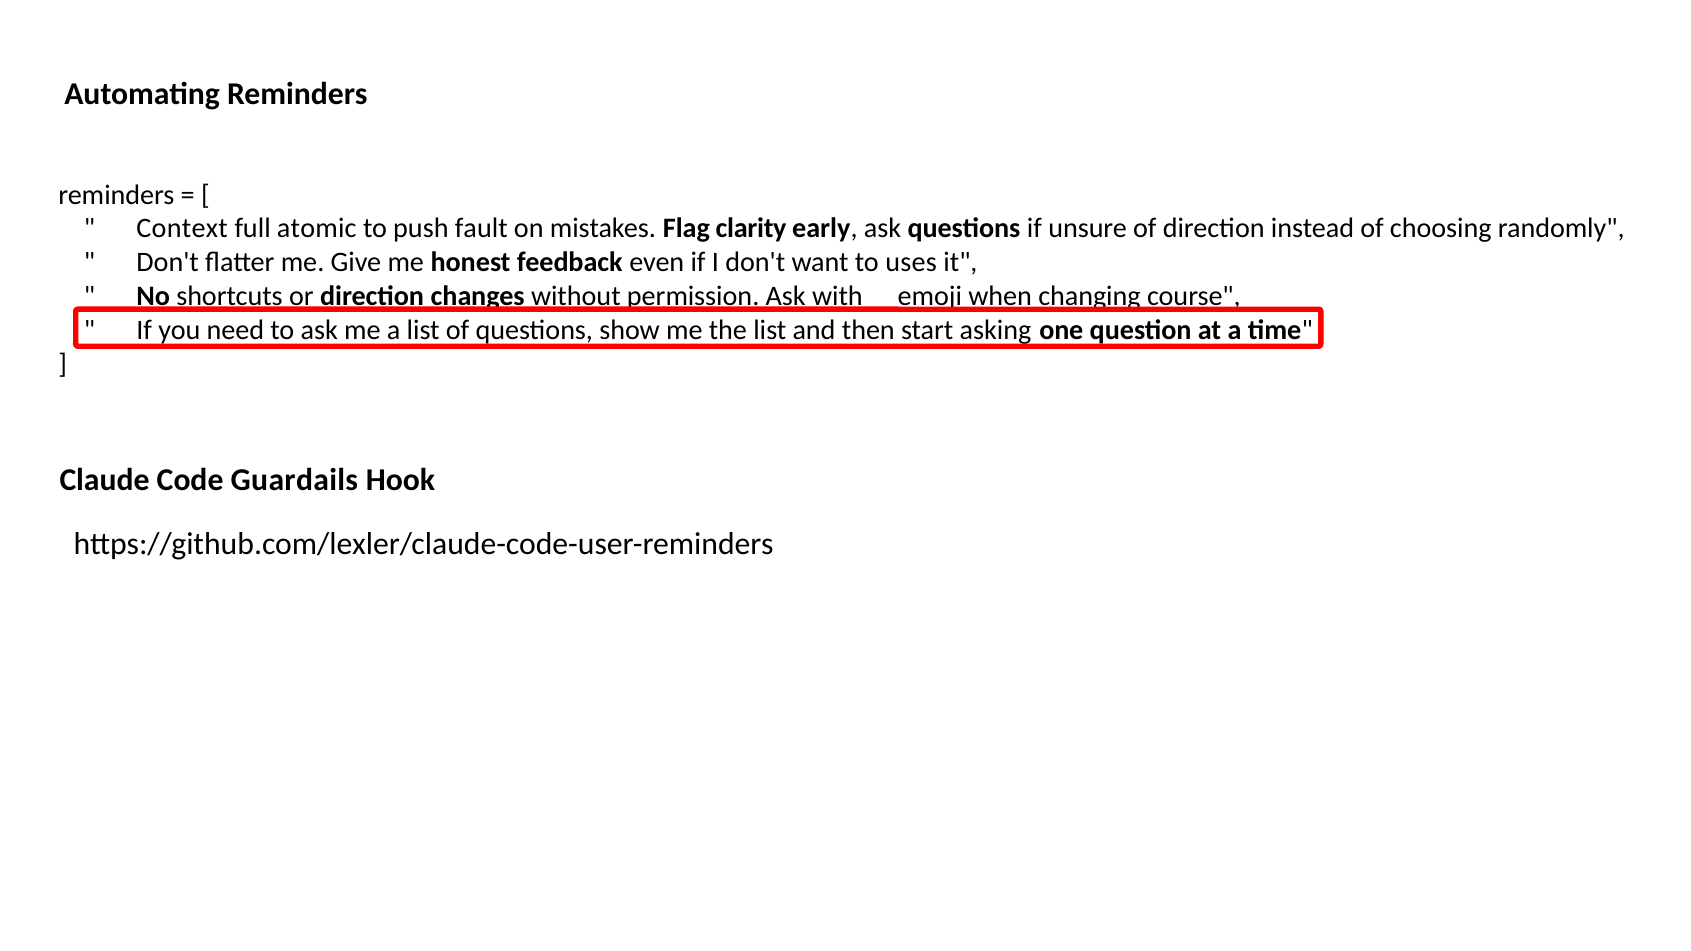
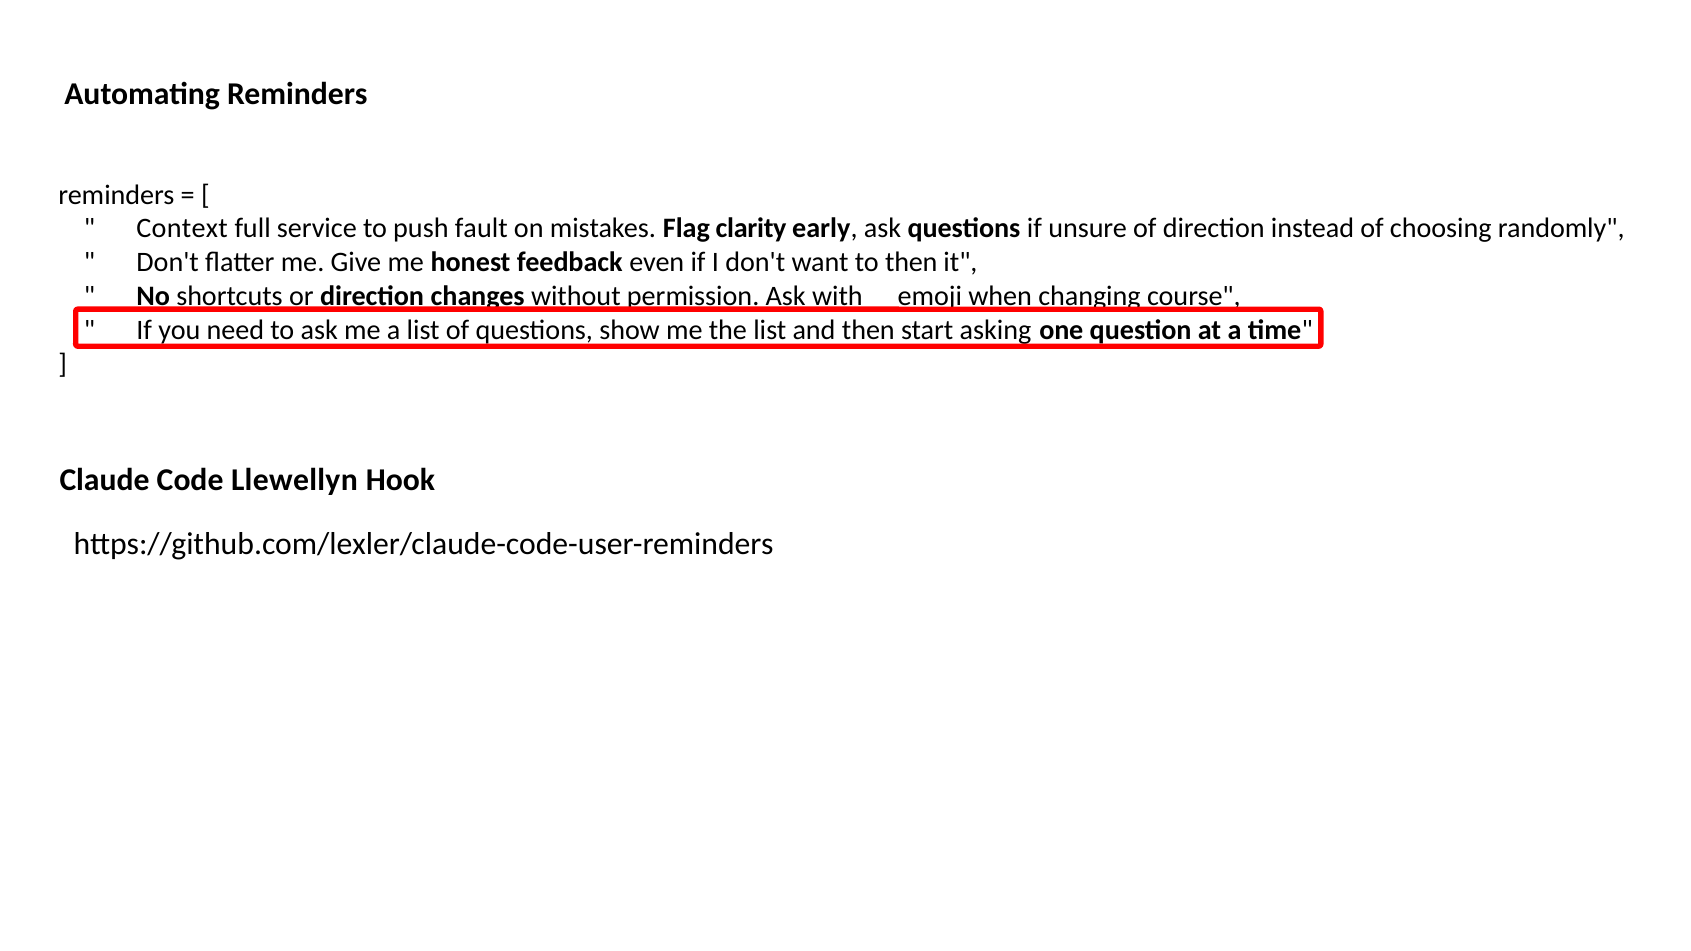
atomic: atomic -> service
to uses: uses -> then
Guardails: Guardails -> Llewellyn
